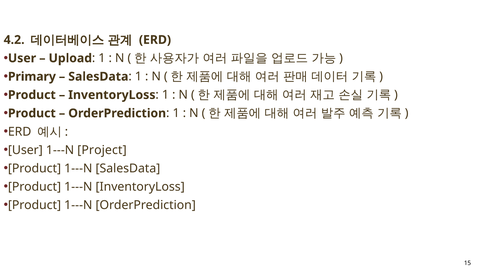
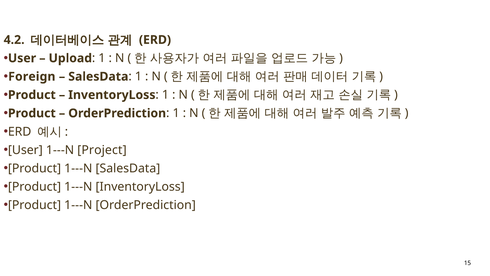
Primary: Primary -> Foreign
